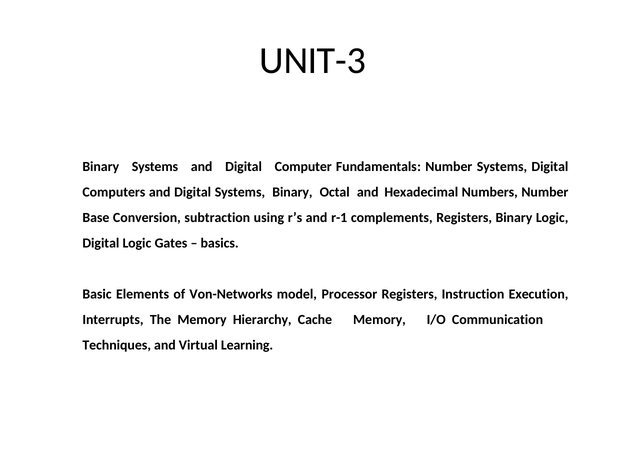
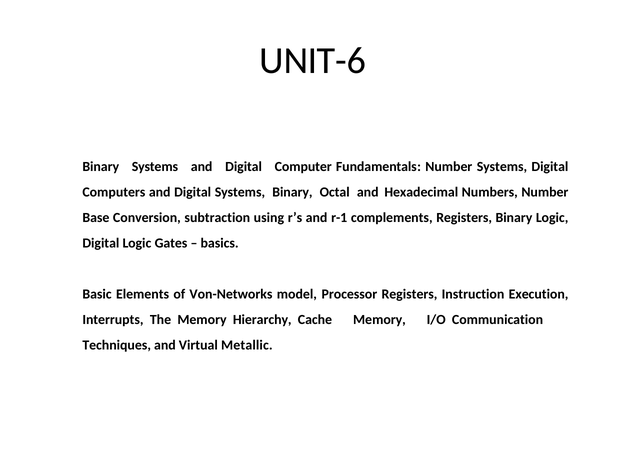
UNIT-3: UNIT-3 -> UNIT-6
Learning: Learning -> Metallic
